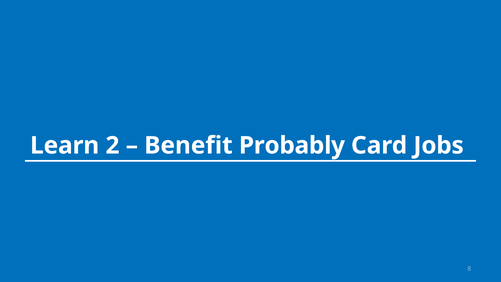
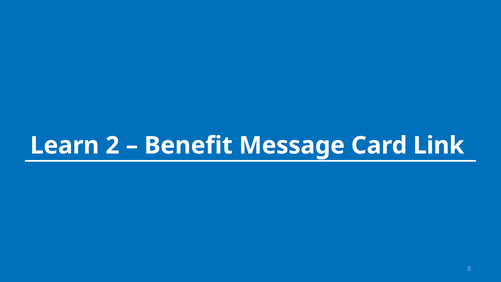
Probably: Probably -> Message
Jobs: Jobs -> Link
